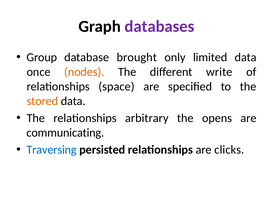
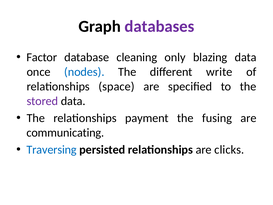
Group: Group -> Factor
brought: brought -> cleaning
limited: limited -> blazing
nodes colour: orange -> blue
stored colour: orange -> purple
arbitrary: arbitrary -> payment
opens: opens -> fusing
